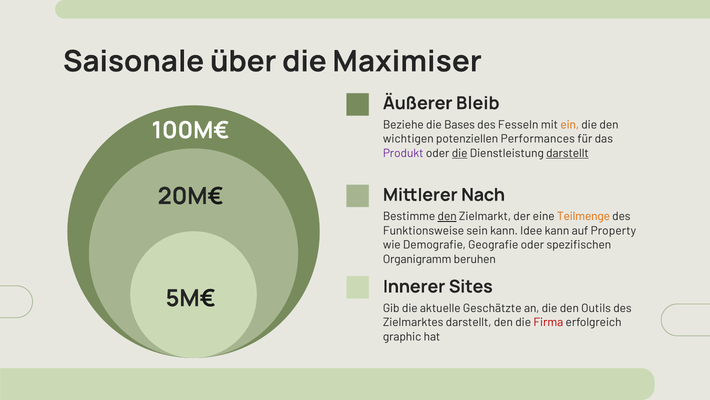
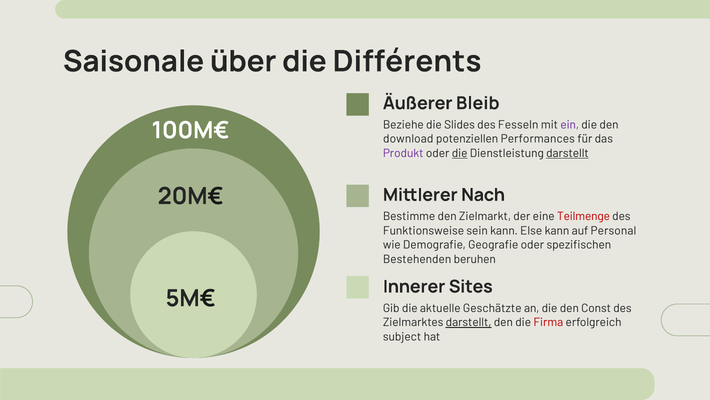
Maximiser: Maximiser -> Différents
Bases: Bases -> Slides
ein colour: orange -> purple
wichtigen: wichtigen -> download
den at (447, 216) underline: present -> none
Teilmenge colour: orange -> red
Idee: Idee -> Else
Property: Property -> Personal
Organigramm: Organigramm -> Bestehenden
Outils: Outils -> Const
darstellt at (469, 322) underline: none -> present
graphic: graphic -> subject
